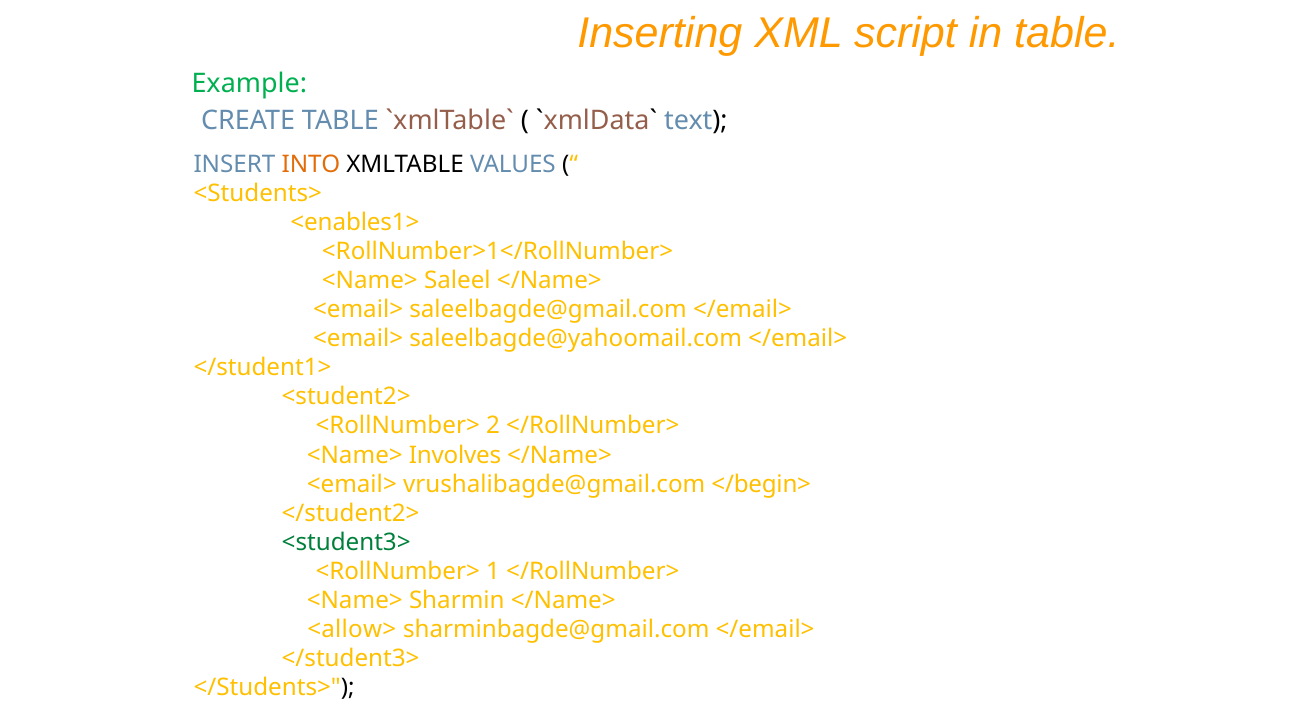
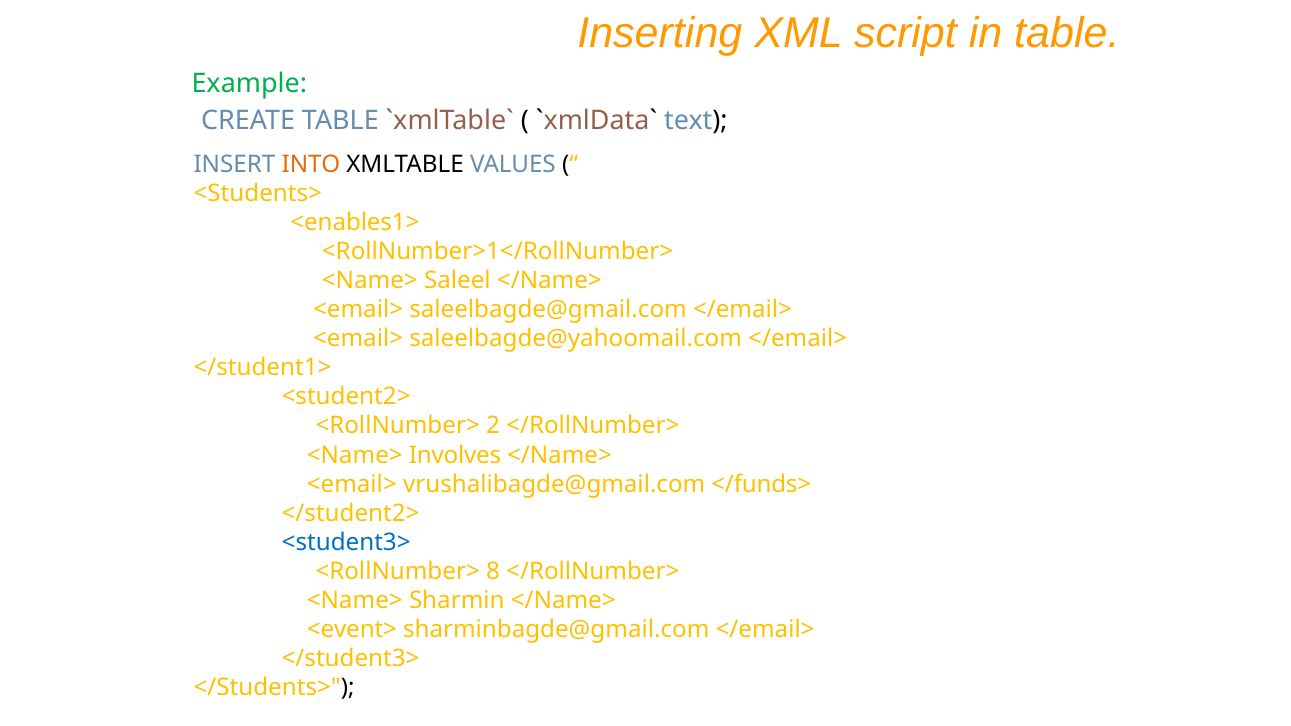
</begin>: </begin> -> </funds>
<student3> colour: green -> blue
1: 1 -> 8
<allow>: <allow> -> <event>
